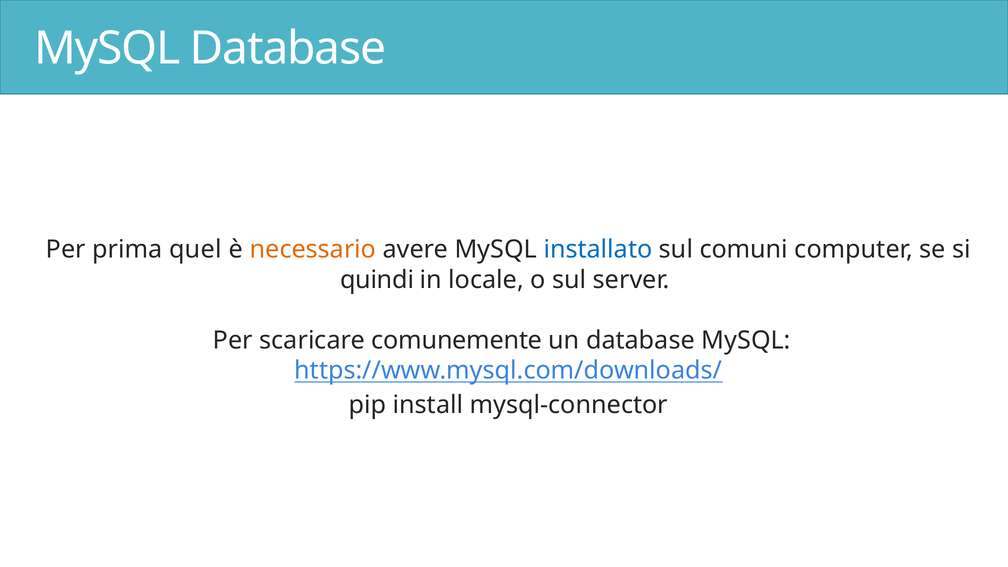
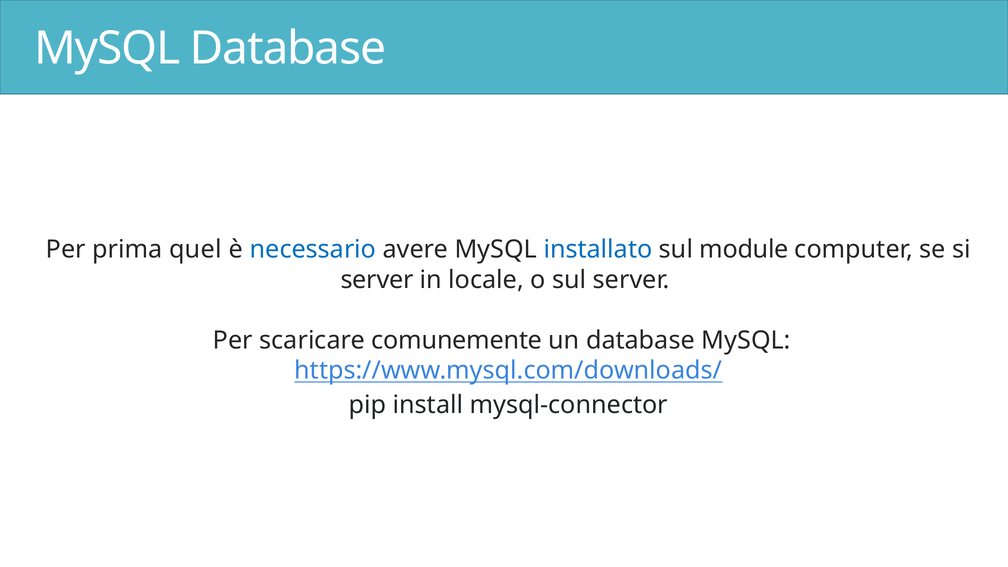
necessario colour: orange -> blue
comuni: comuni -> module
quindi at (377, 280): quindi -> server
